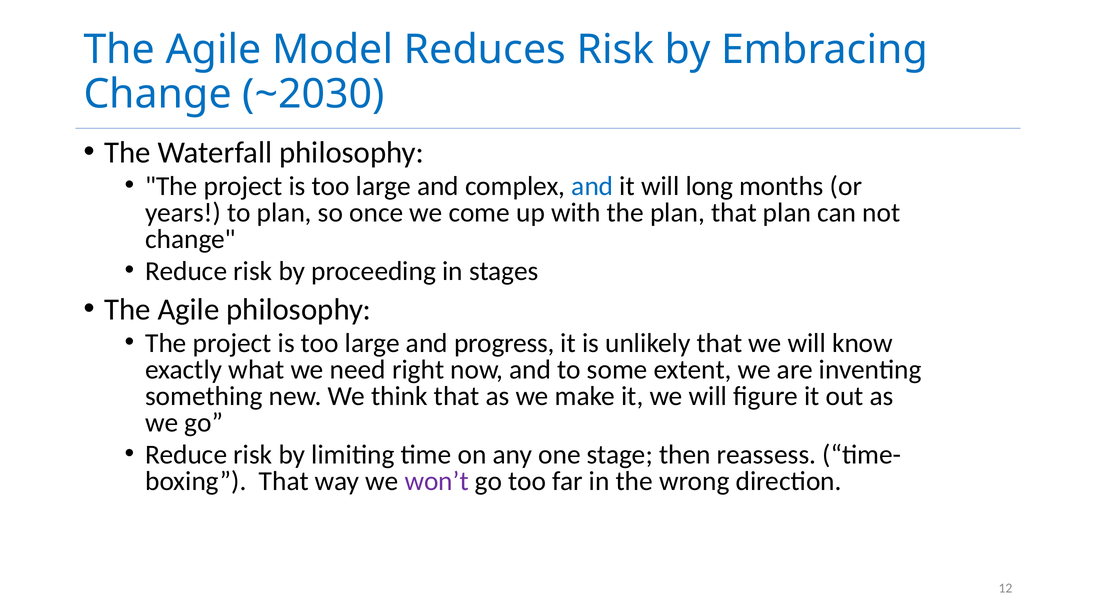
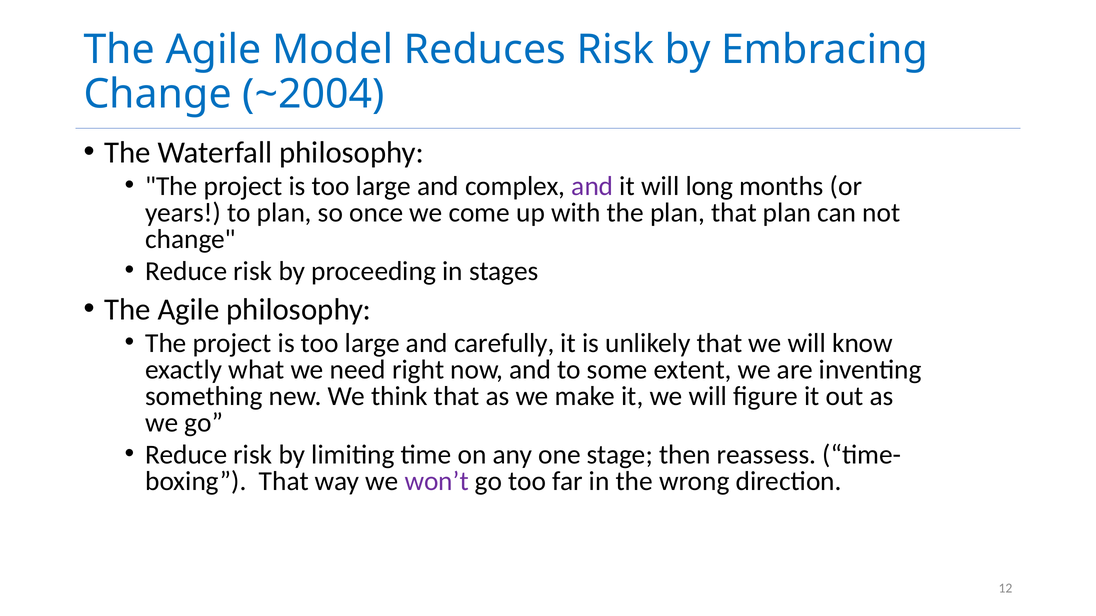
~2030: ~2030 -> ~2004
and at (592, 186) colour: blue -> purple
progress: progress -> carefully
